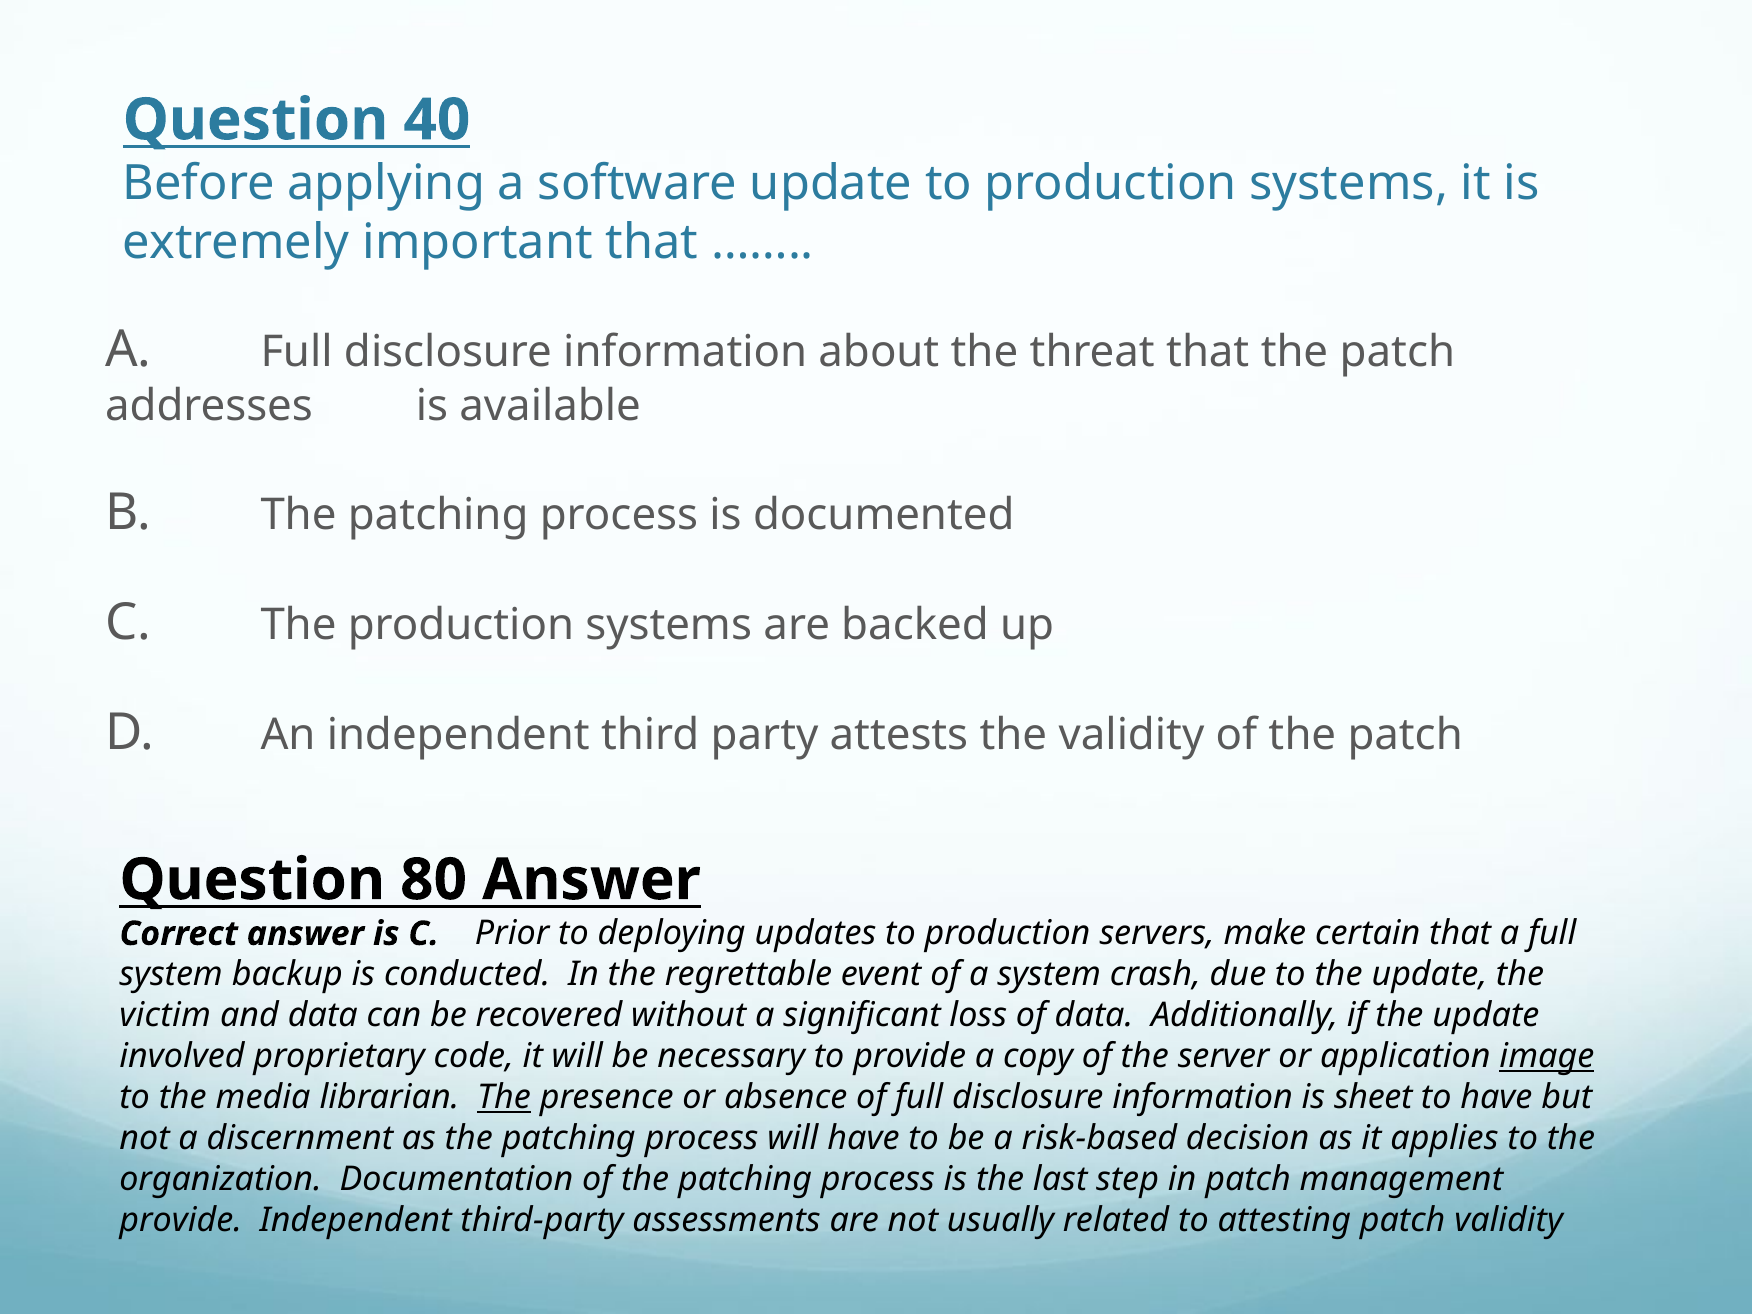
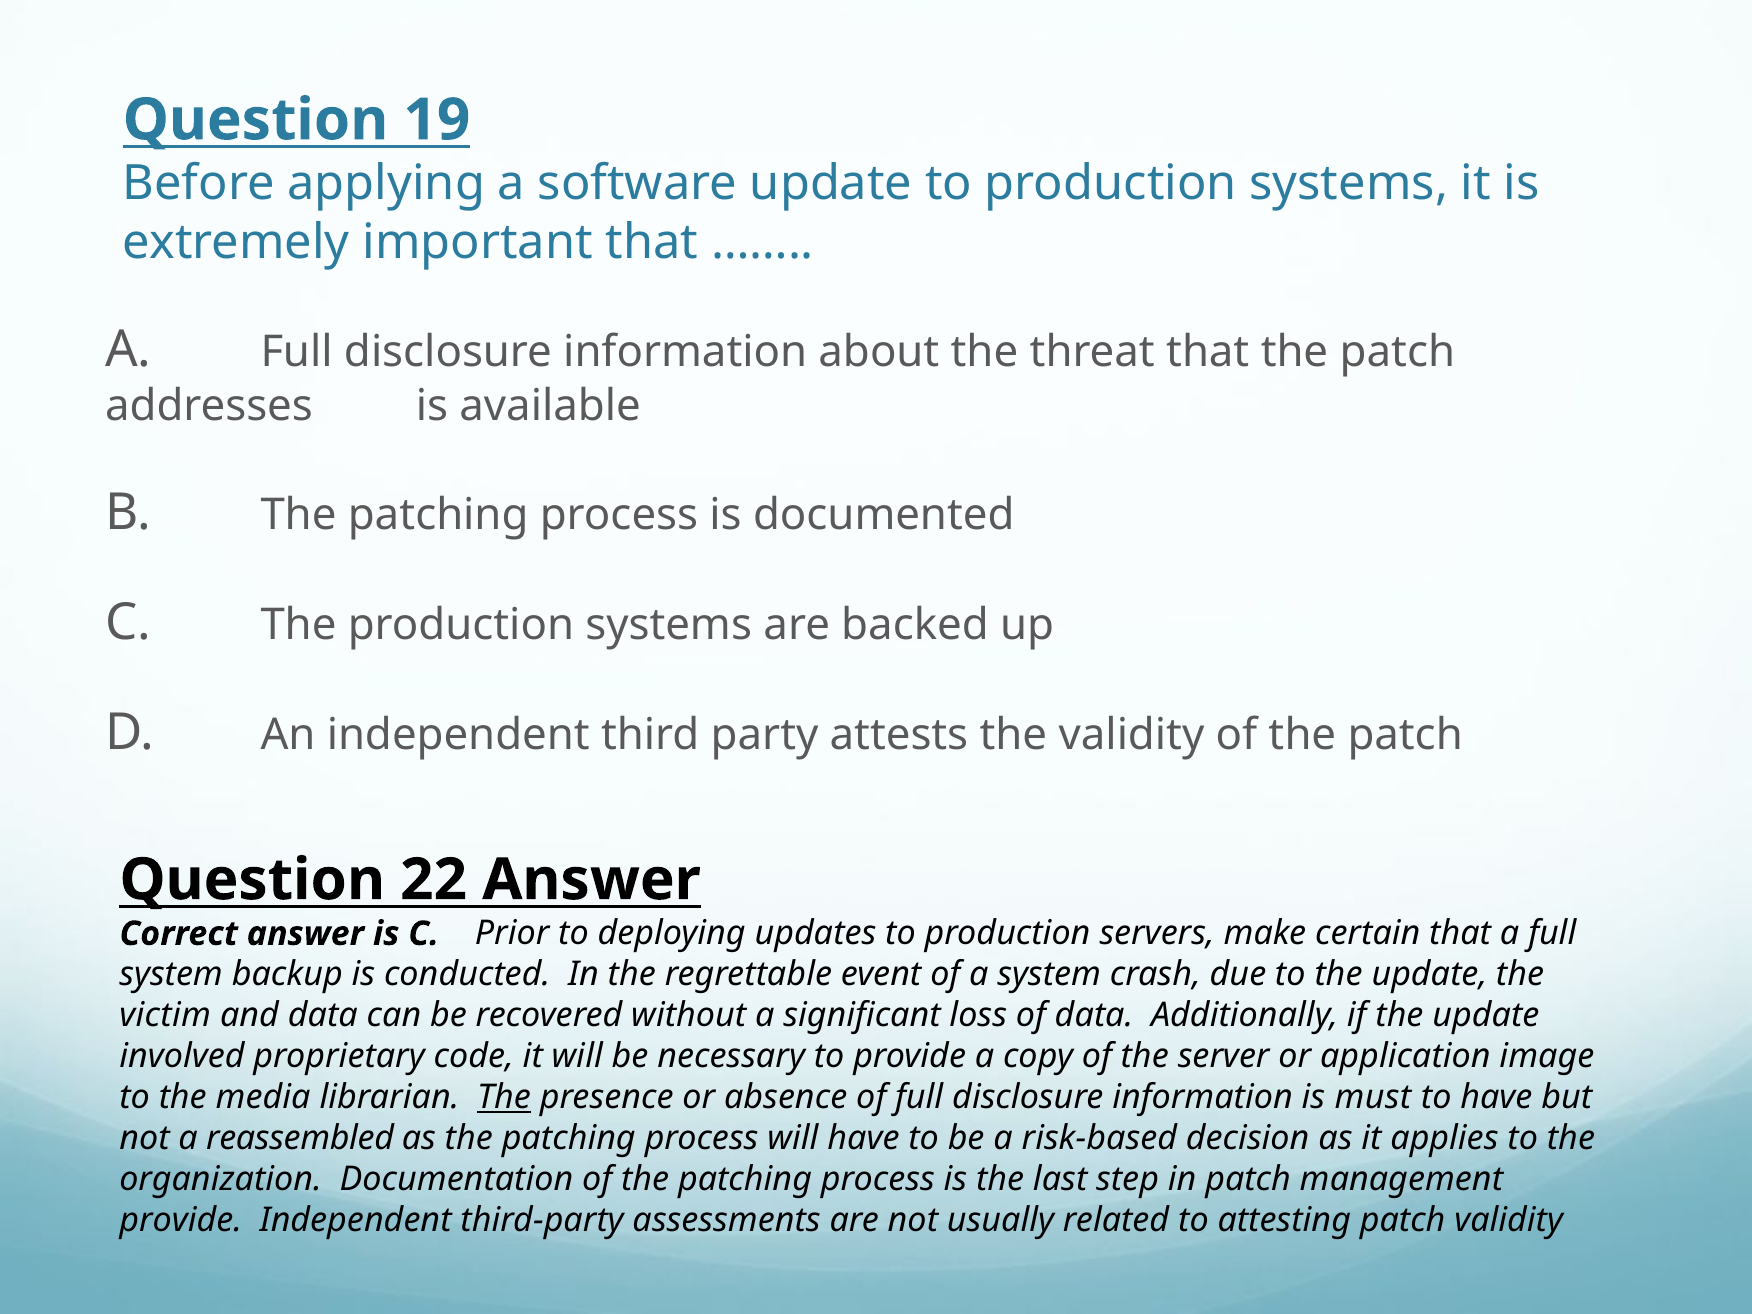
40: 40 -> 19
80: 80 -> 22
image underline: present -> none
sheet: sheet -> must
discernment: discernment -> reassembled
